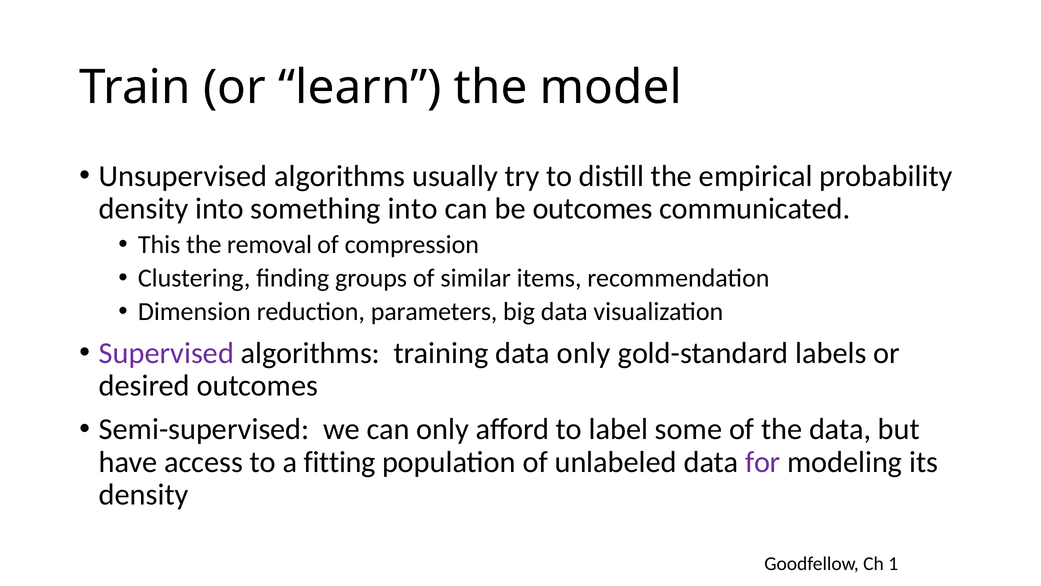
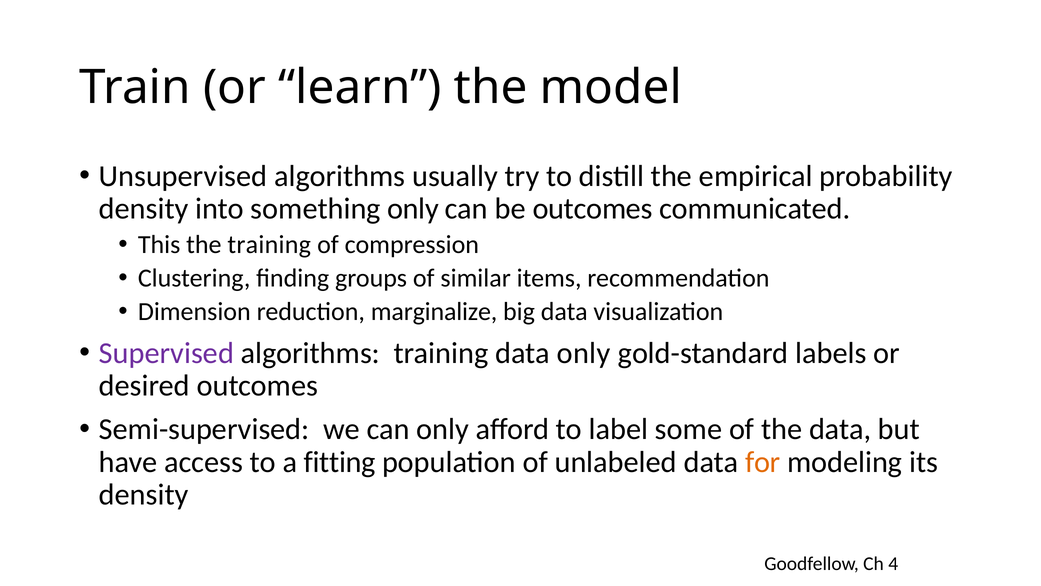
something into: into -> only
the removal: removal -> training
parameters: parameters -> marginalize
for colour: purple -> orange
1: 1 -> 4
